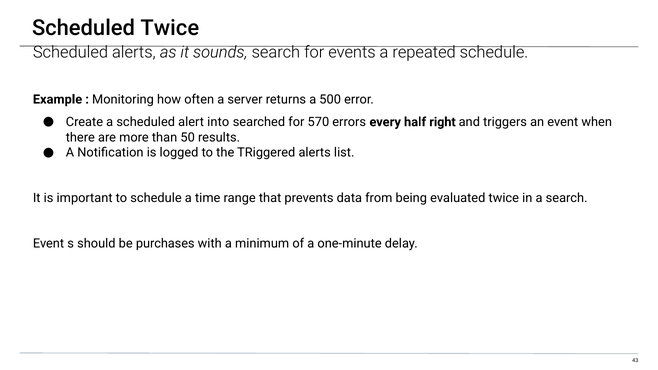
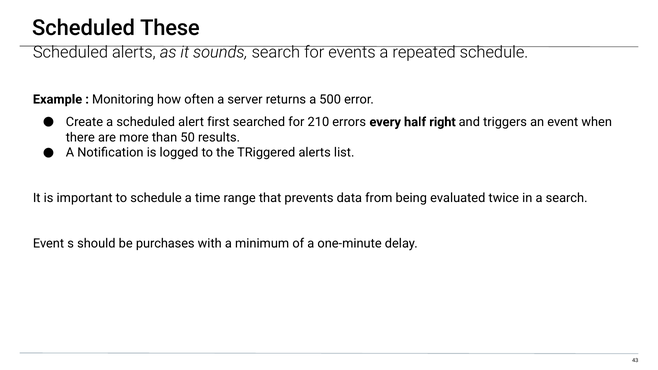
Scheduled Twice: Twice -> These
into: into -> first
570: 570 -> 210
